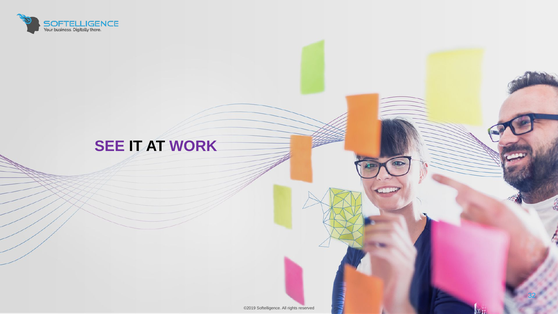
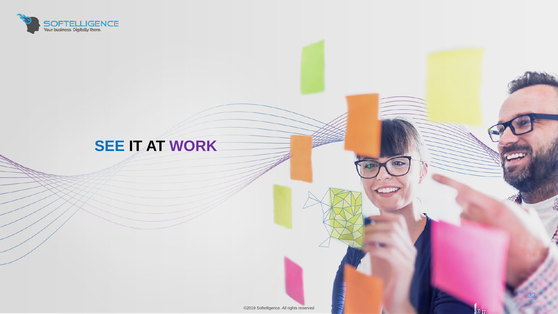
SEE colour: purple -> blue
